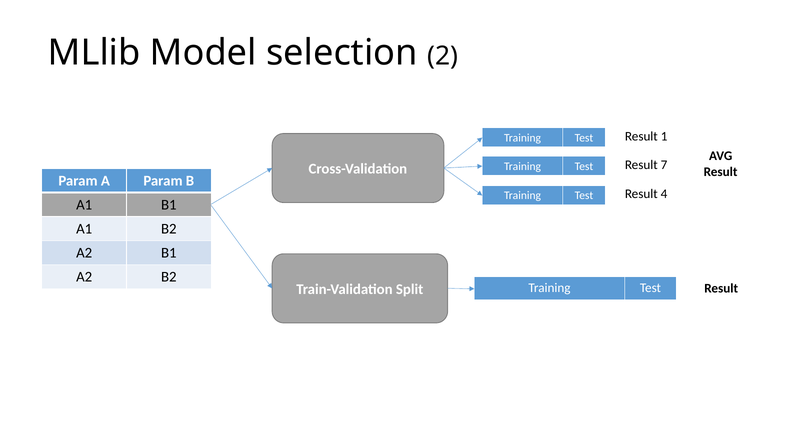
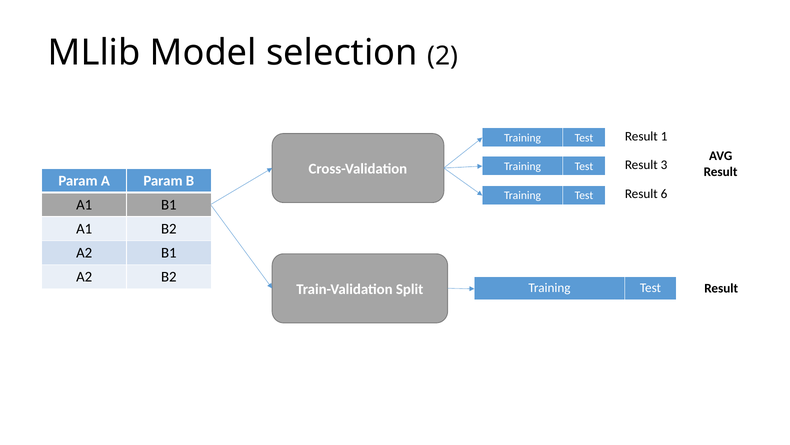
7: 7 -> 3
4: 4 -> 6
